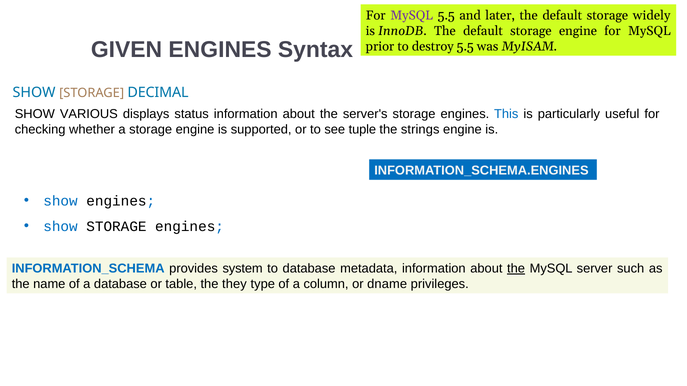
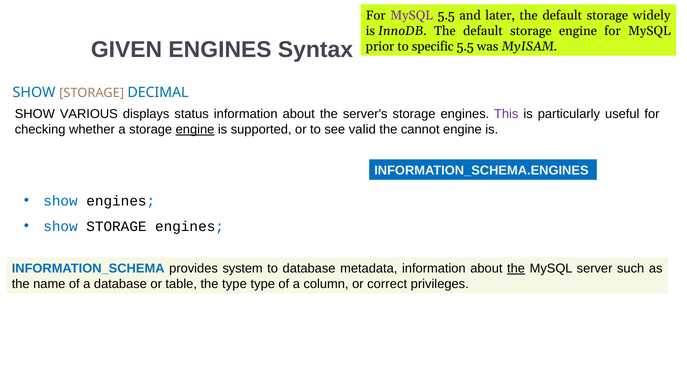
destroy: destroy -> specific
This colour: blue -> purple
engine at (195, 130) underline: none -> present
tuple: tuple -> valid
strings: strings -> cannot
the they: they -> type
dname: dname -> correct
